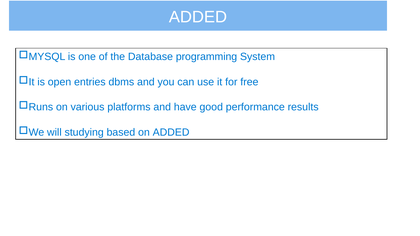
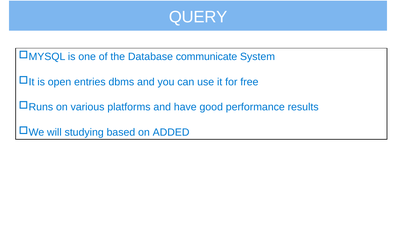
ADDED at (198, 17): ADDED -> QUERY
programming: programming -> communicate
